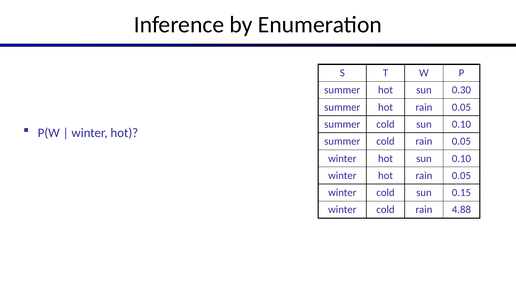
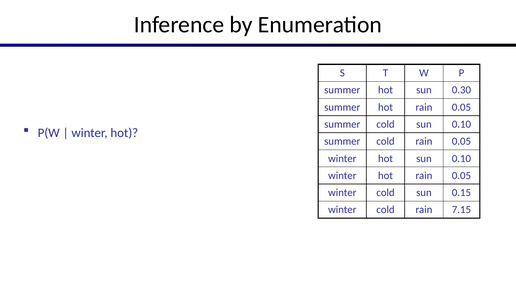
4.88: 4.88 -> 7.15
